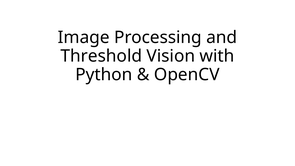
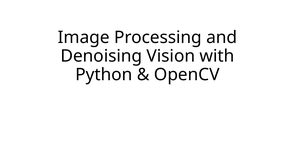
Threshold: Threshold -> Denoising
